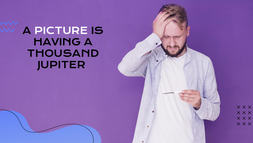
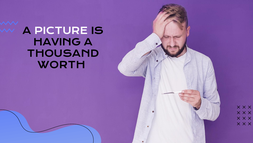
JUPITER: JUPITER -> WORTH
